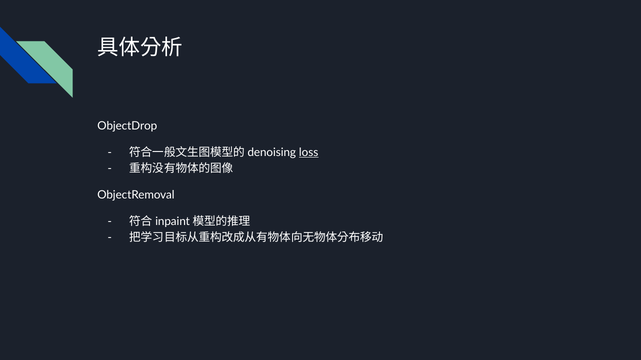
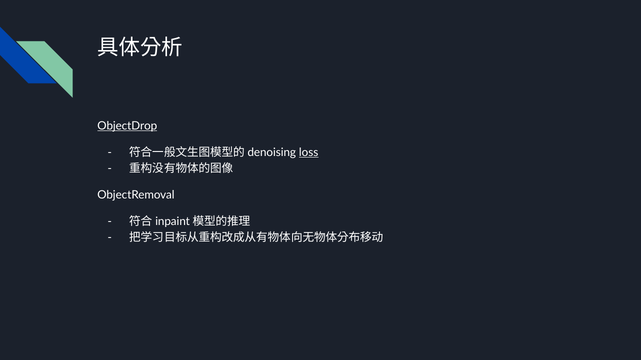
ObjectDrop underline: none -> present
